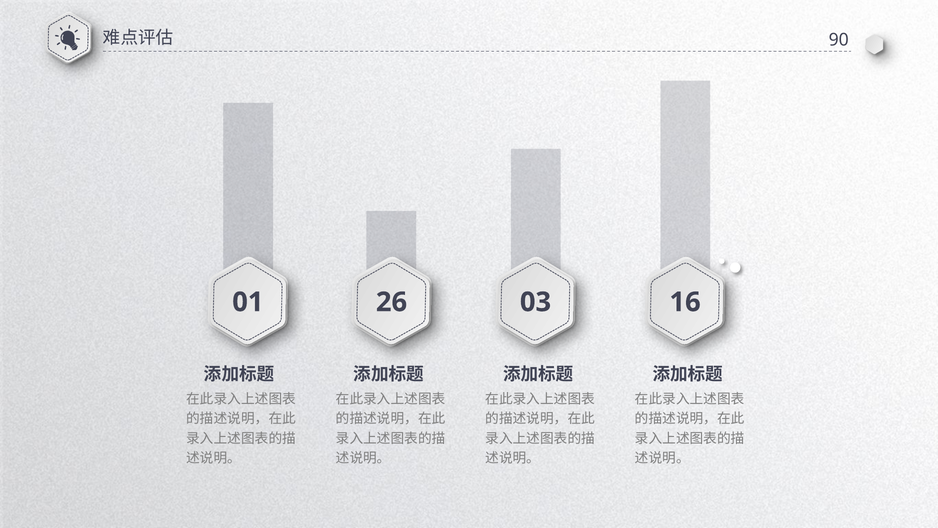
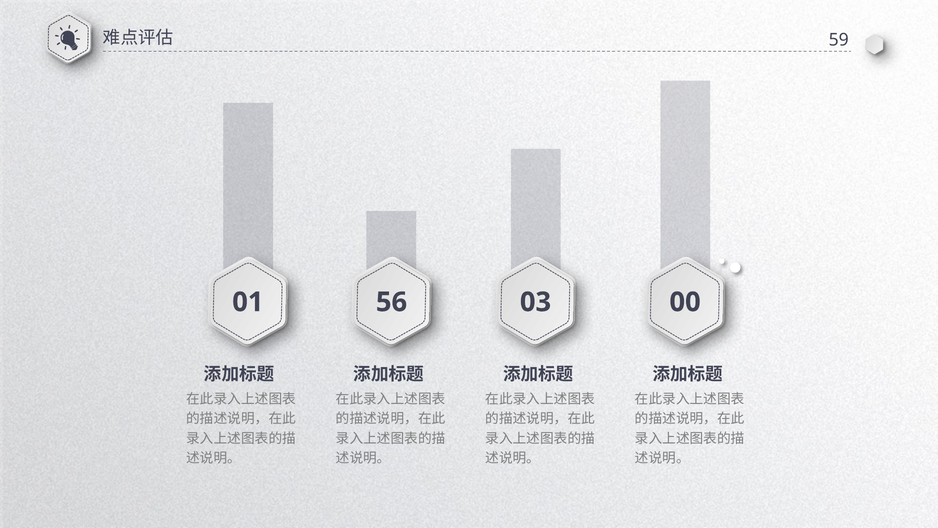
90: 90 -> 59
26: 26 -> 56
16: 16 -> 00
